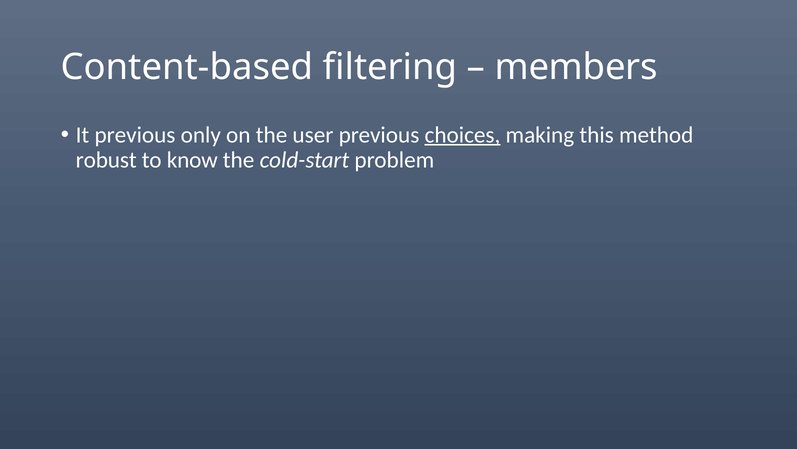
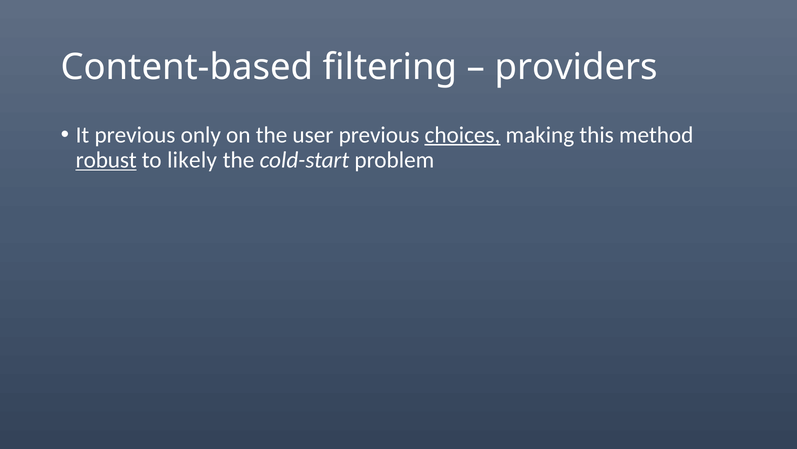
members: members -> providers
robust underline: none -> present
know: know -> likely
